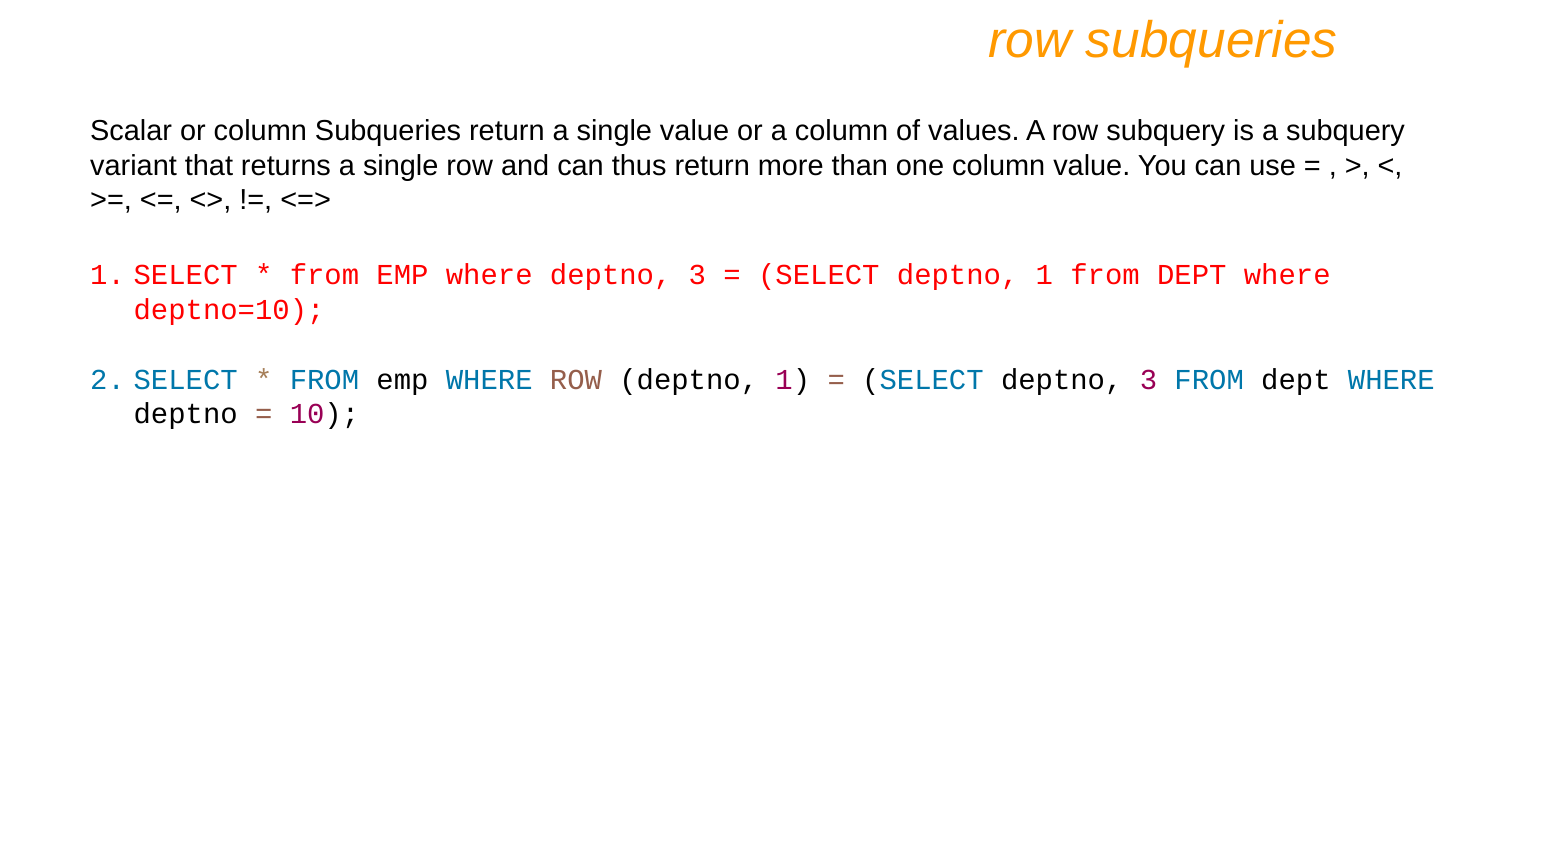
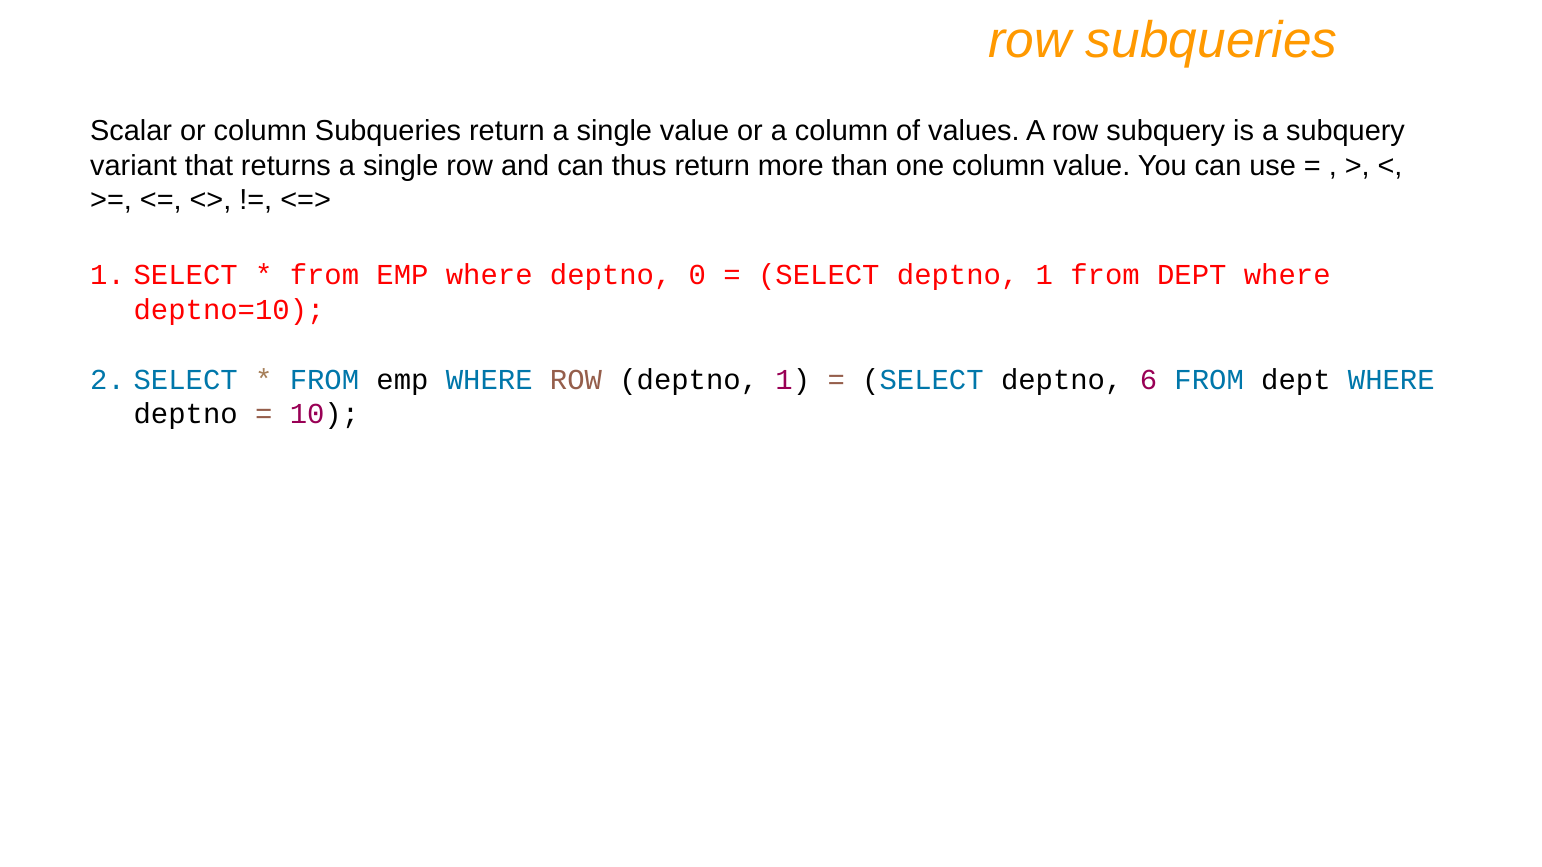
where deptno 3: 3 -> 0
SELECT deptno 3: 3 -> 6
